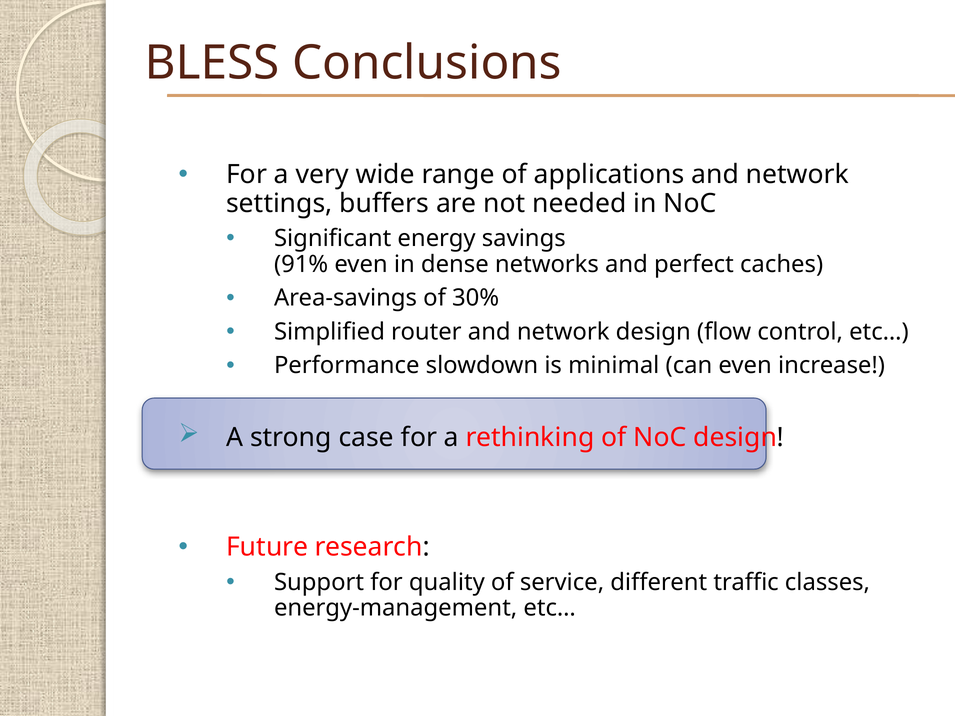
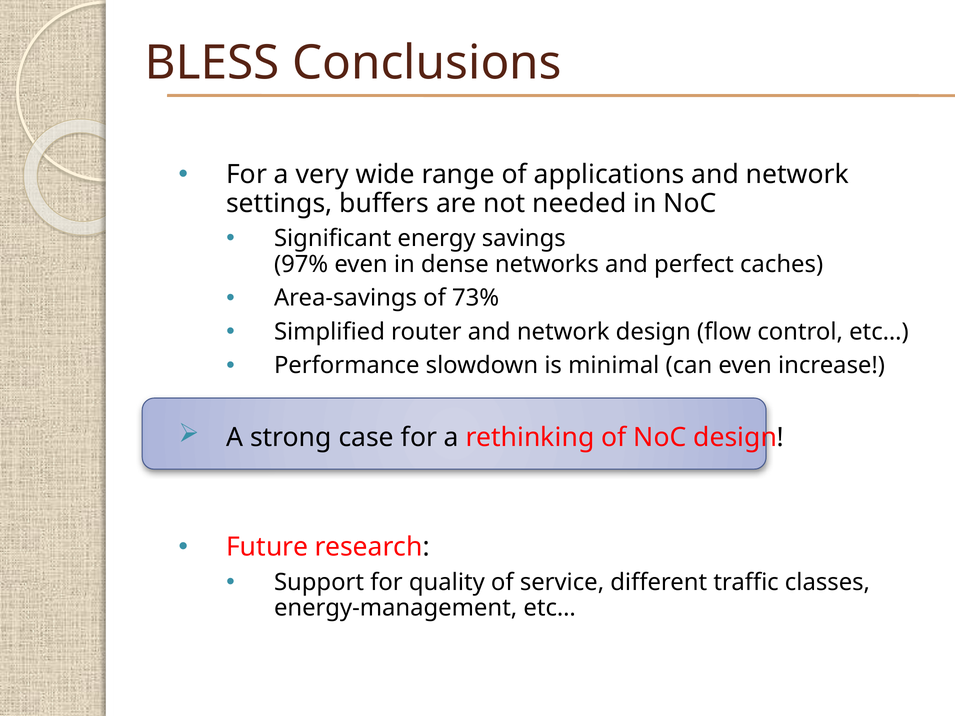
91%: 91% -> 97%
30%: 30% -> 73%
